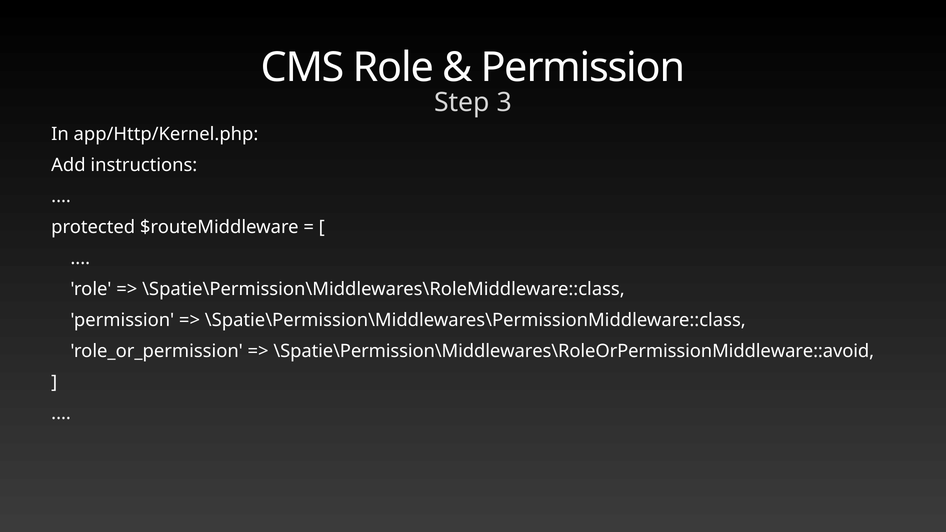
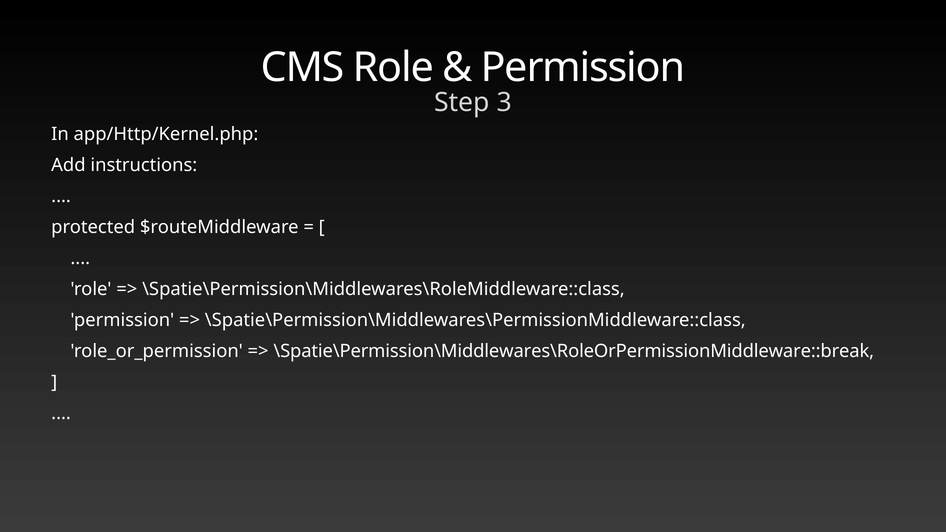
\Spatie\Permission\Middlewares\RoleOrPermissionMiddleware::avoid: \Spatie\Permission\Middlewares\RoleOrPermissionMiddleware::avoid -> \Spatie\Permission\Middlewares\RoleOrPermissionMiddleware::break
